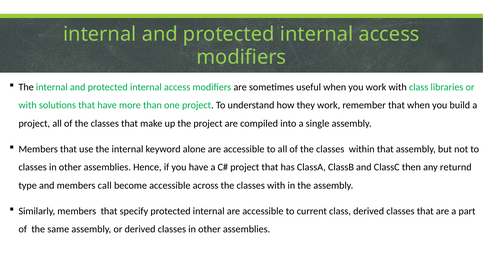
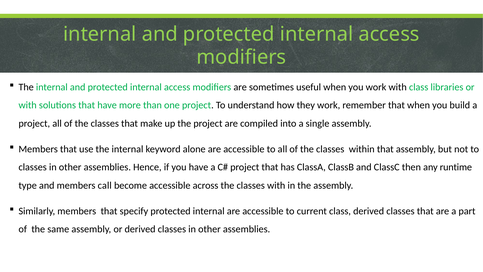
returnd: returnd -> runtime
